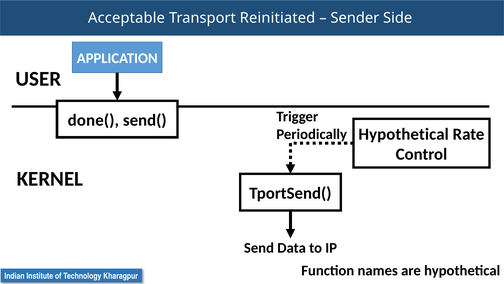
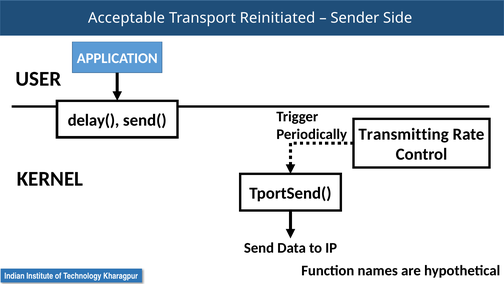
done(: done( -> delay(
Hypothetical at (404, 134): Hypothetical -> Transmitting
